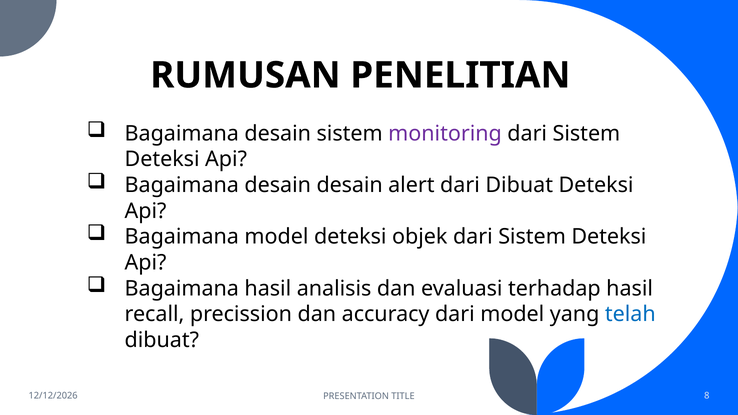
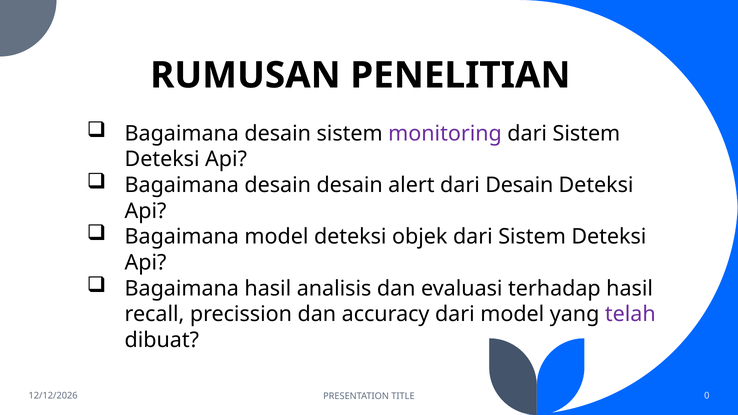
dari Dibuat: Dibuat -> Desain
telah colour: blue -> purple
8: 8 -> 0
